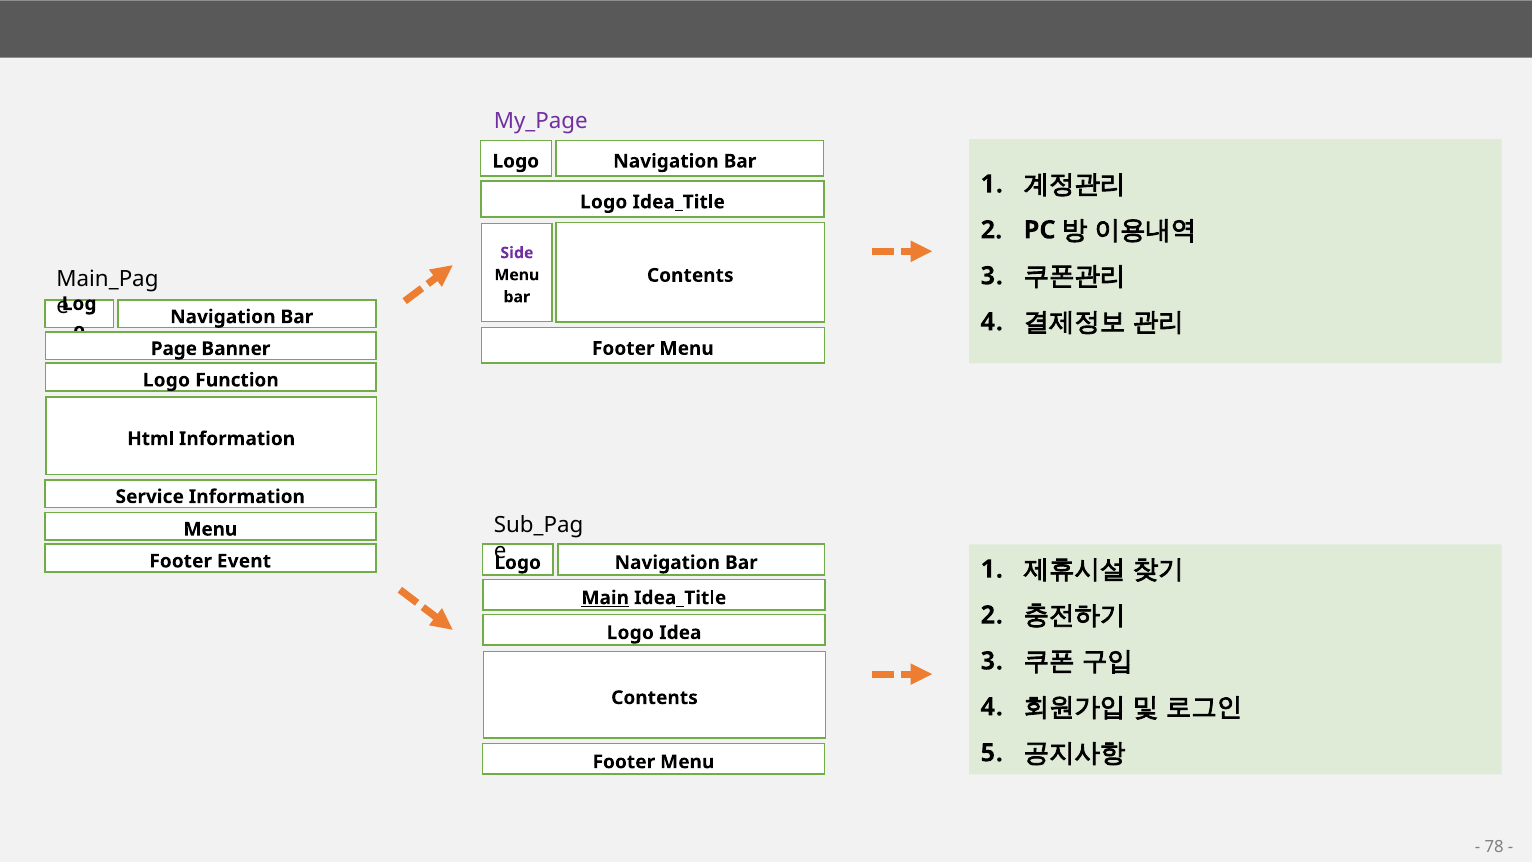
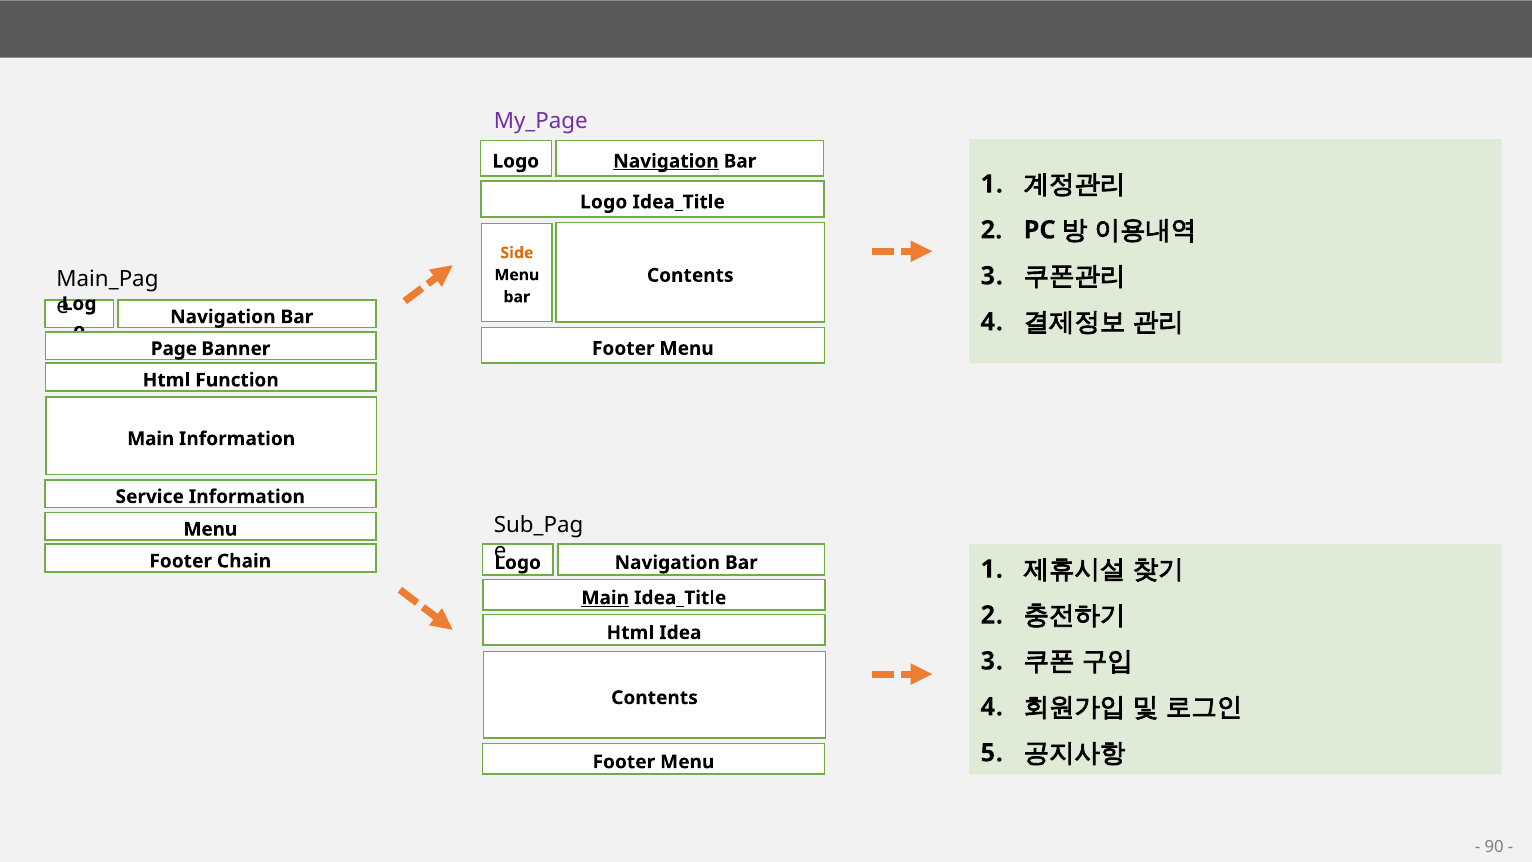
Navigation at (666, 161) underline: none -> present
Side colour: purple -> orange
Logo at (166, 380): Logo -> Html
Html at (151, 439): Html -> Main
Event: Event -> Chain
Logo at (630, 633): Logo -> Html
78: 78 -> 90
